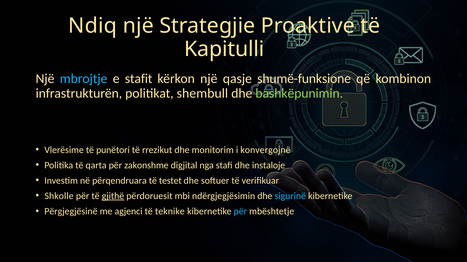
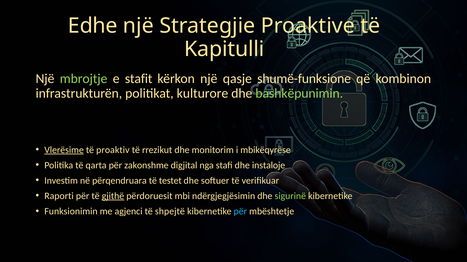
Ndiq: Ndiq -> Edhe
mbrojtje colour: light blue -> light green
shembull: shembull -> kulturore
Vlerësime underline: none -> present
punëtori: punëtori -> proaktiv
konvergojnë: konvergojnë -> mbikëqyrëse
Shkolle: Shkolle -> Raporti
sigurinë colour: light blue -> light green
Përgjegjësinë: Përgjegjësinë -> Funksionimin
teknike: teknike -> shpejtë
